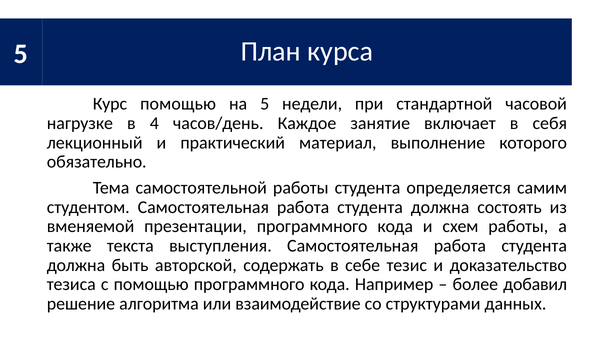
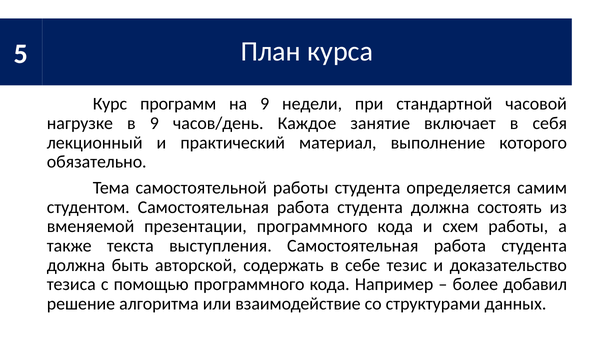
Курс помощью: помощью -> программ
на 5: 5 -> 9
в 4: 4 -> 9
